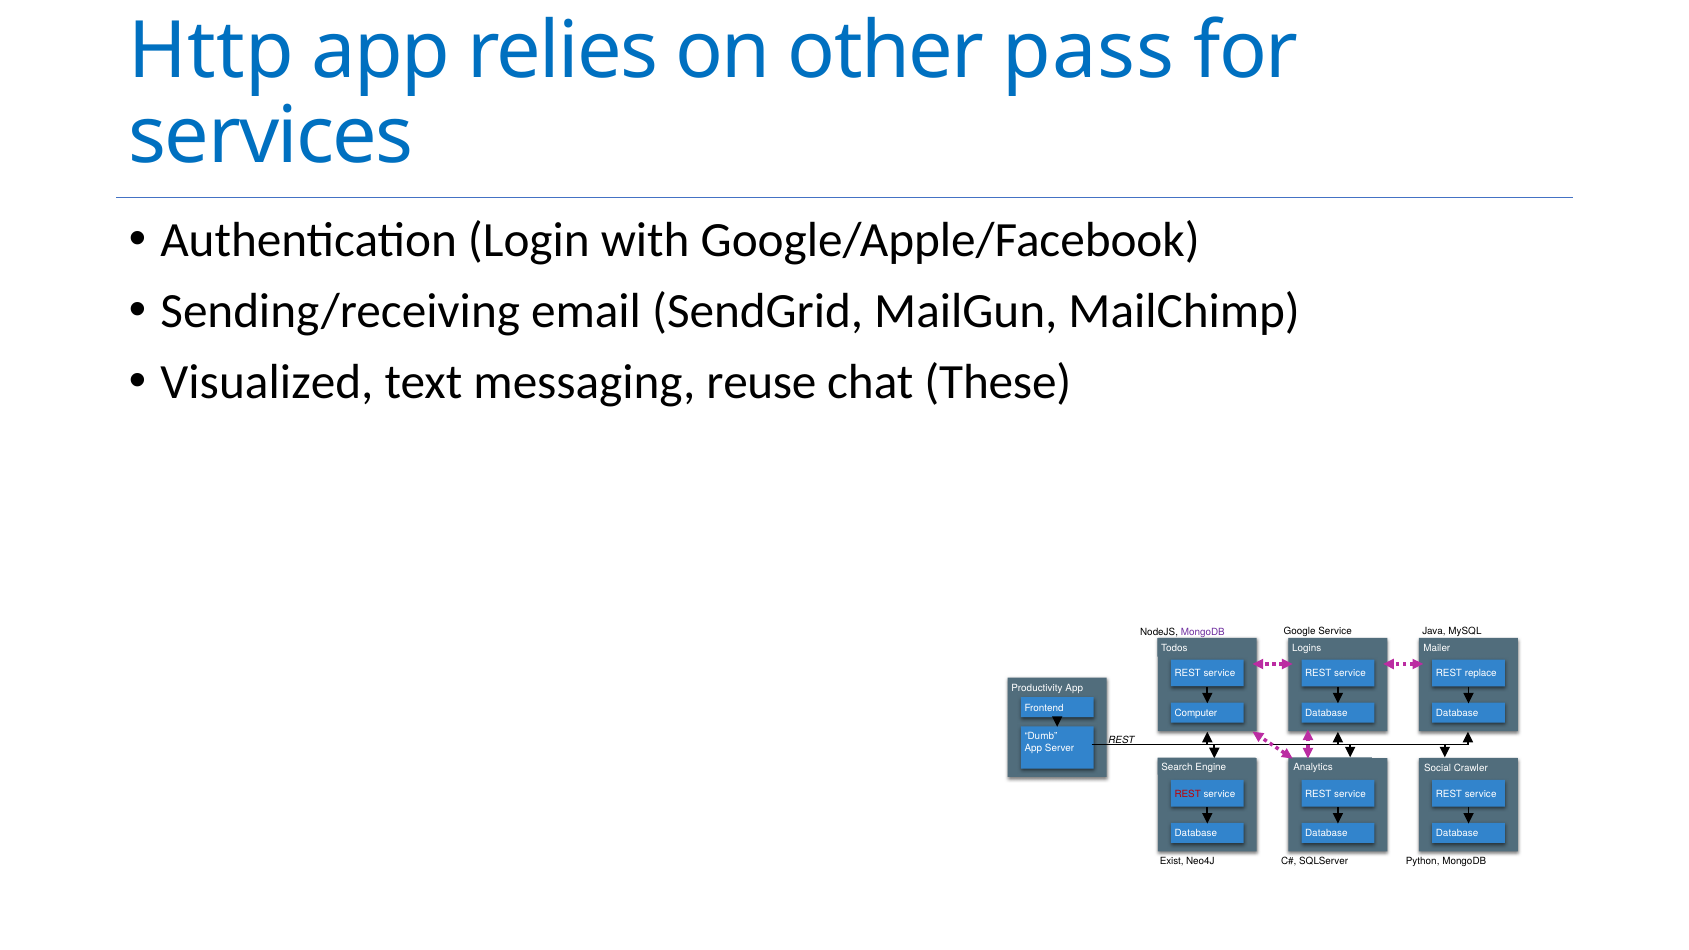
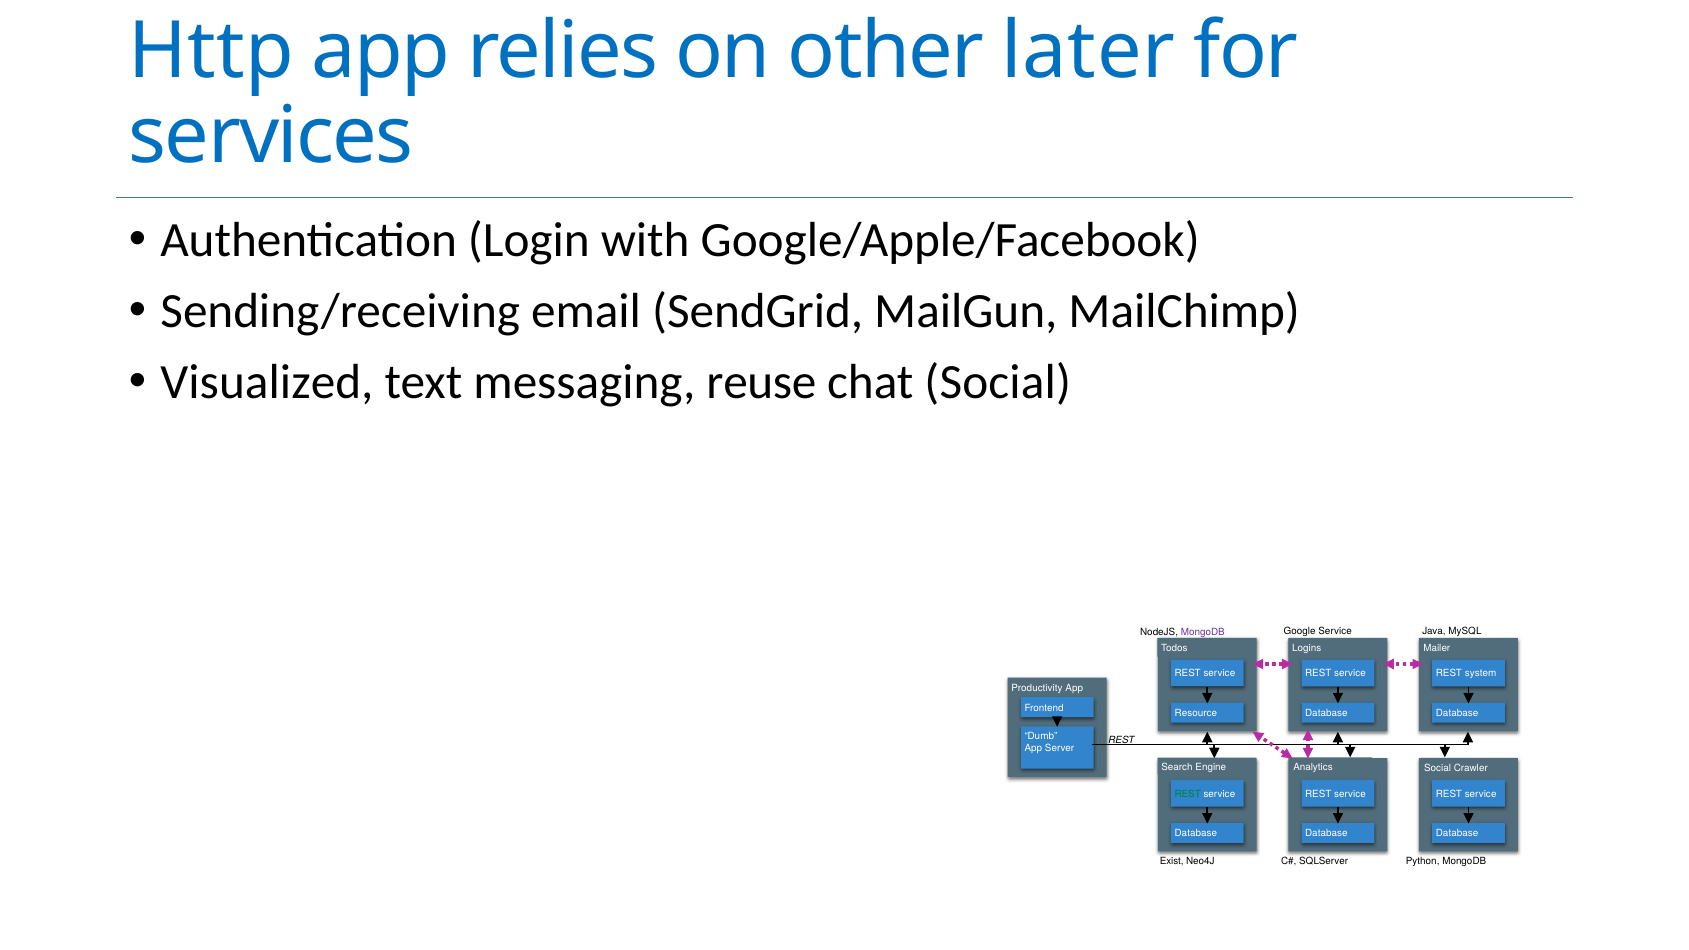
pass: pass -> later
chat These: These -> Social
replace: replace -> system
Computer: Computer -> Resource
REST at (1188, 794) colour: red -> green
